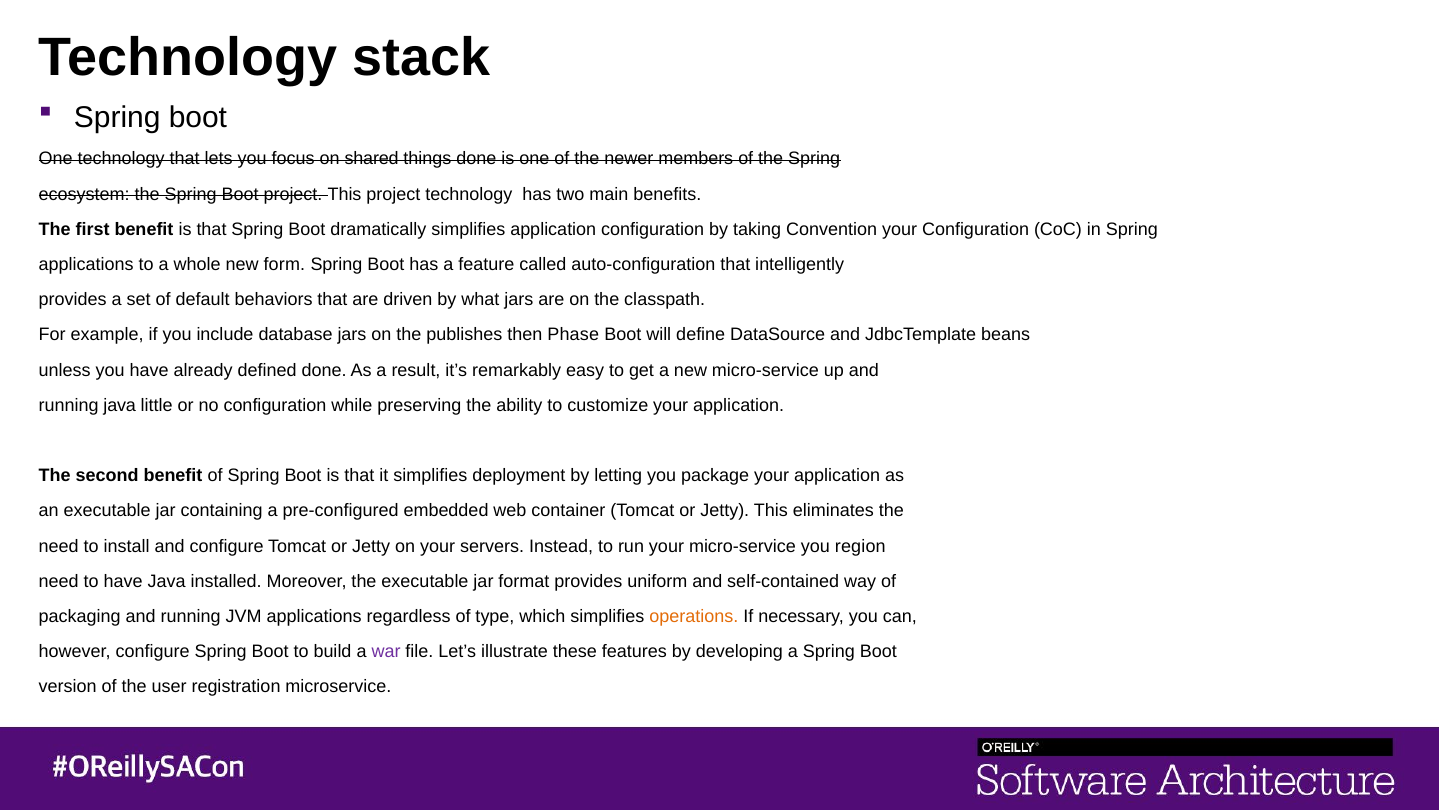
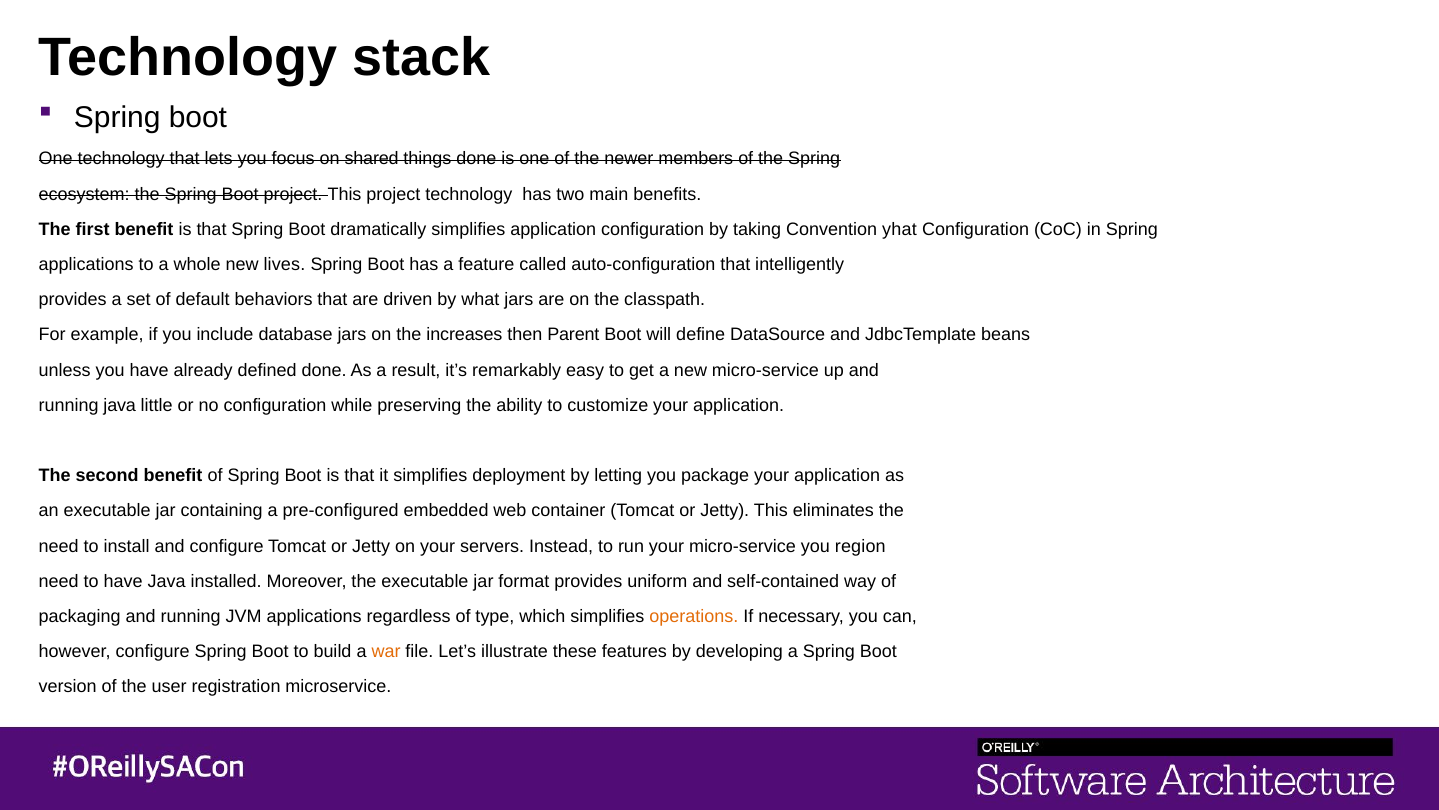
Convention your: your -> yhat
form: form -> lives
publishes: publishes -> increases
Phase: Phase -> Parent
war colour: purple -> orange
